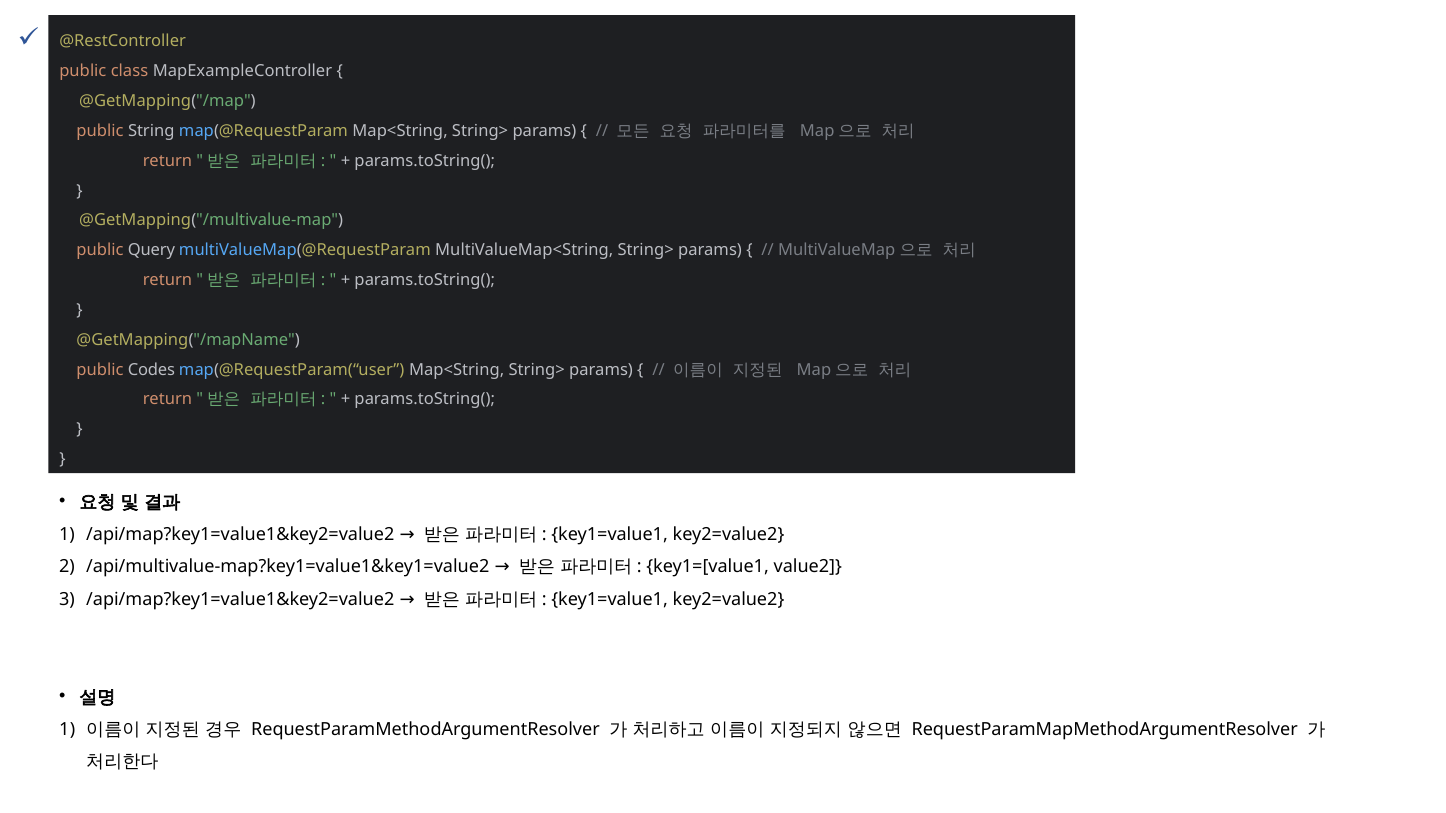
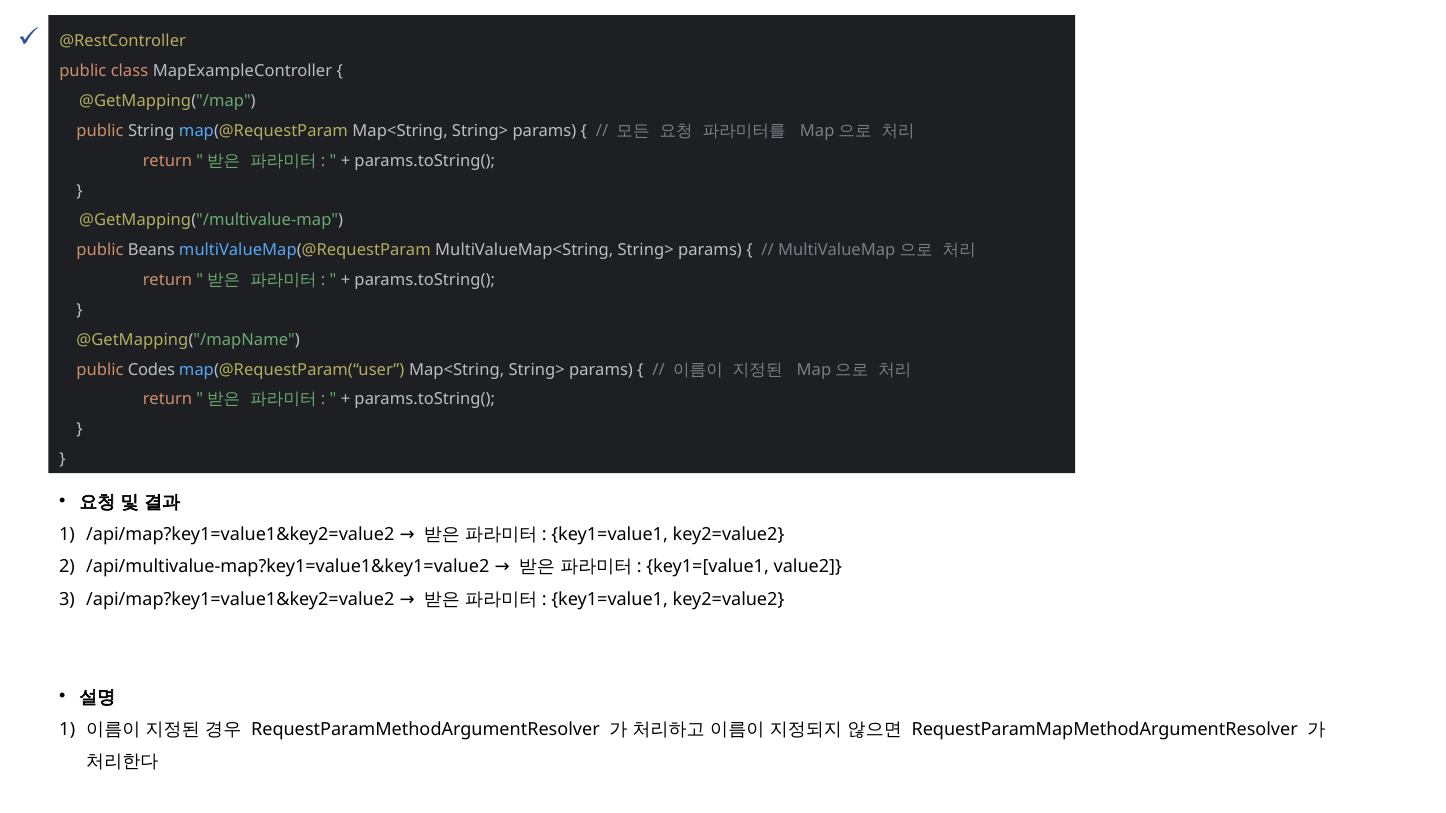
Query: Query -> Beans
